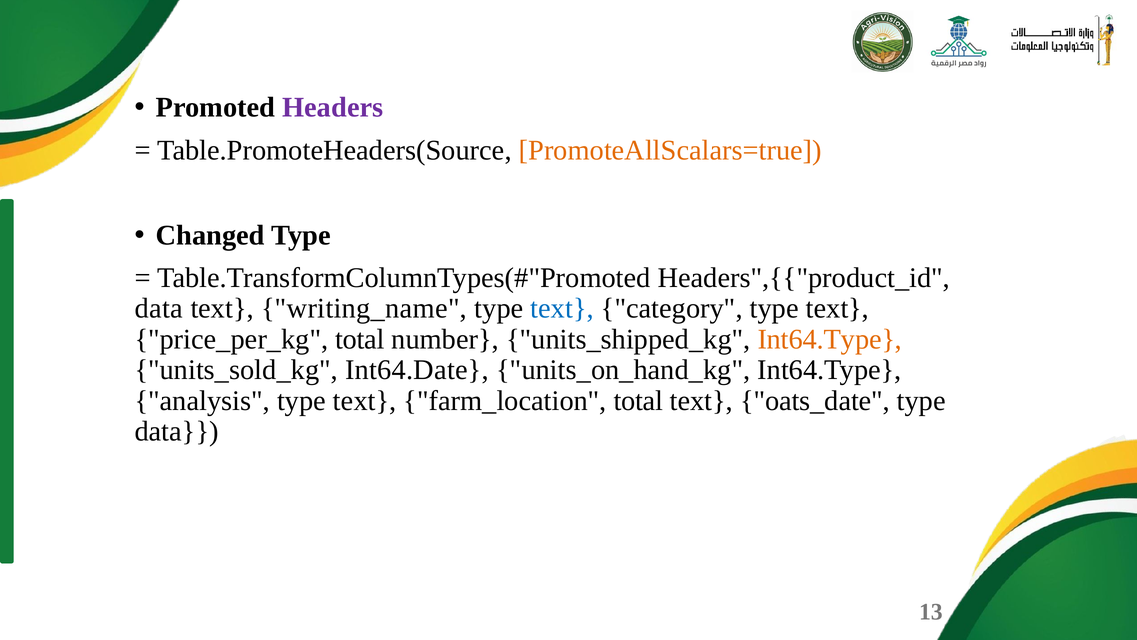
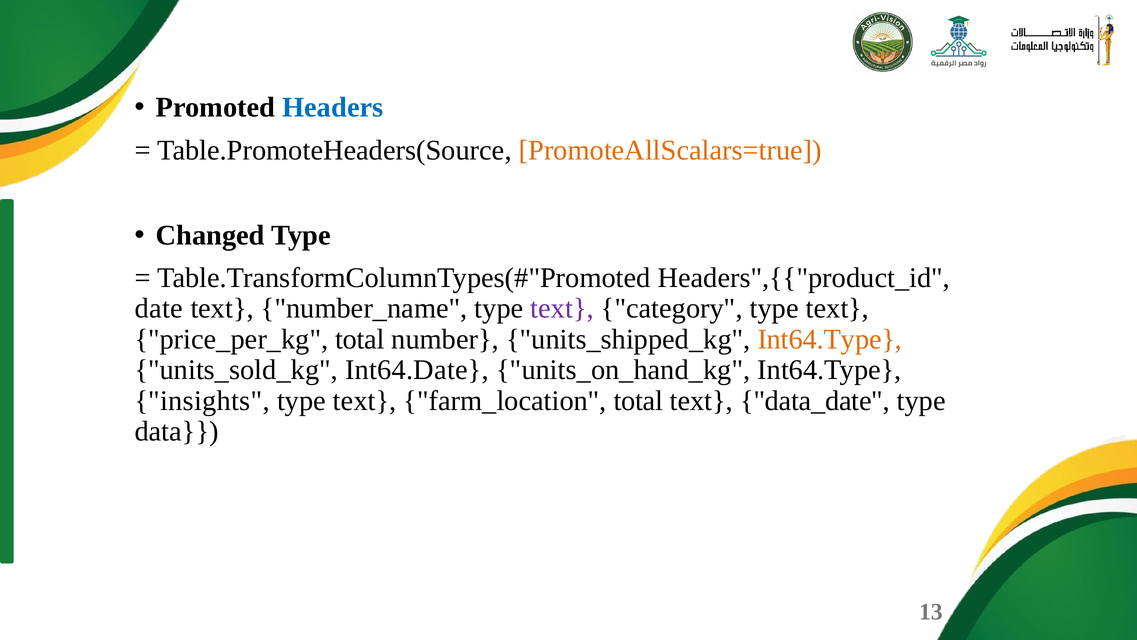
Headers colour: purple -> blue
data at (159, 308): data -> date
writing_name: writing_name -> number_name
text at (562, 308) colour: blue -> purple
analysis: analysis -> insights
oats_date: oats_date -> data_date
